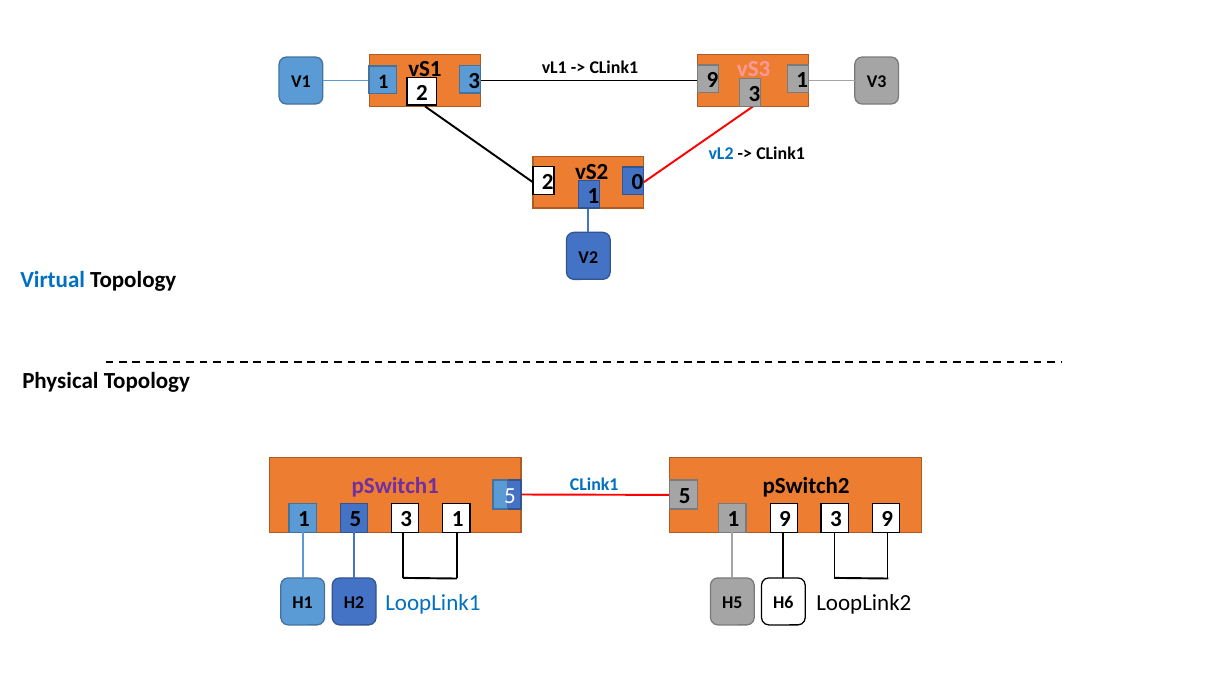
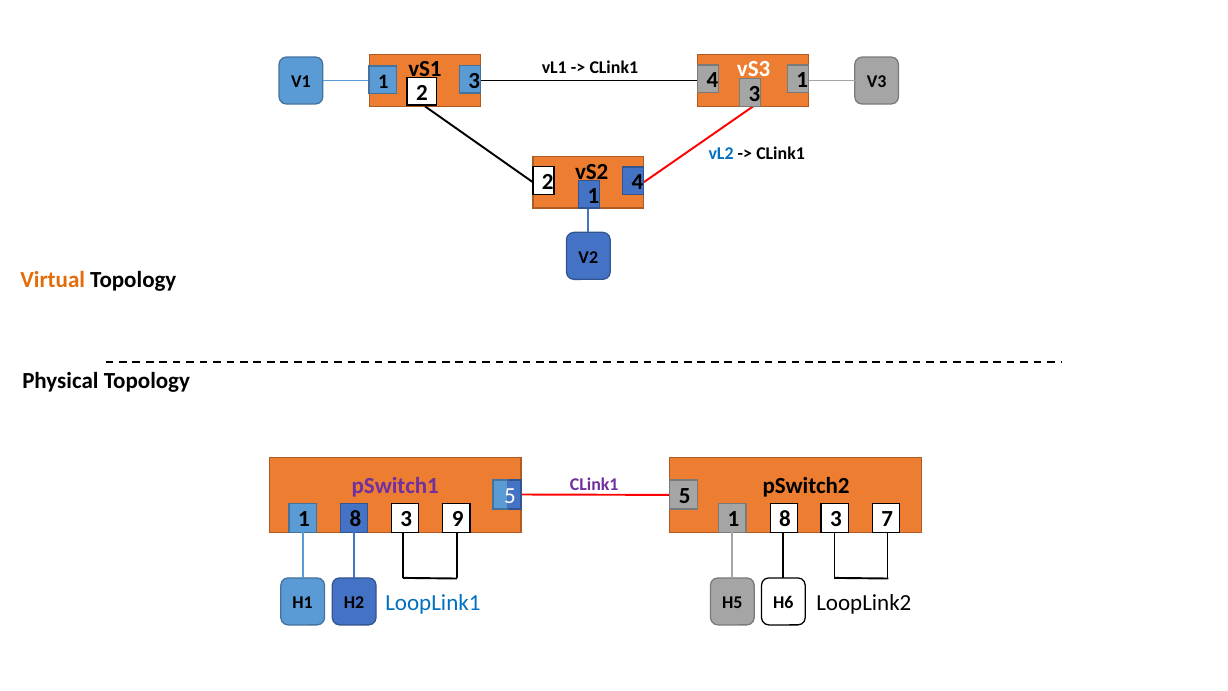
vS3 colour: pink -> white
9 at (713, 80): 9 -> 4
2 0: 0 -> 4
Virtual colour: blue -> orange
CLink1 at (594, 484) colour: blue -> purple
5 at (355, 519): 5 -> 8
1 at (458, 519): 1 -> 9
9 at (785, 519): 9 -> 8
9 at (887, 519): 9 -> 7
